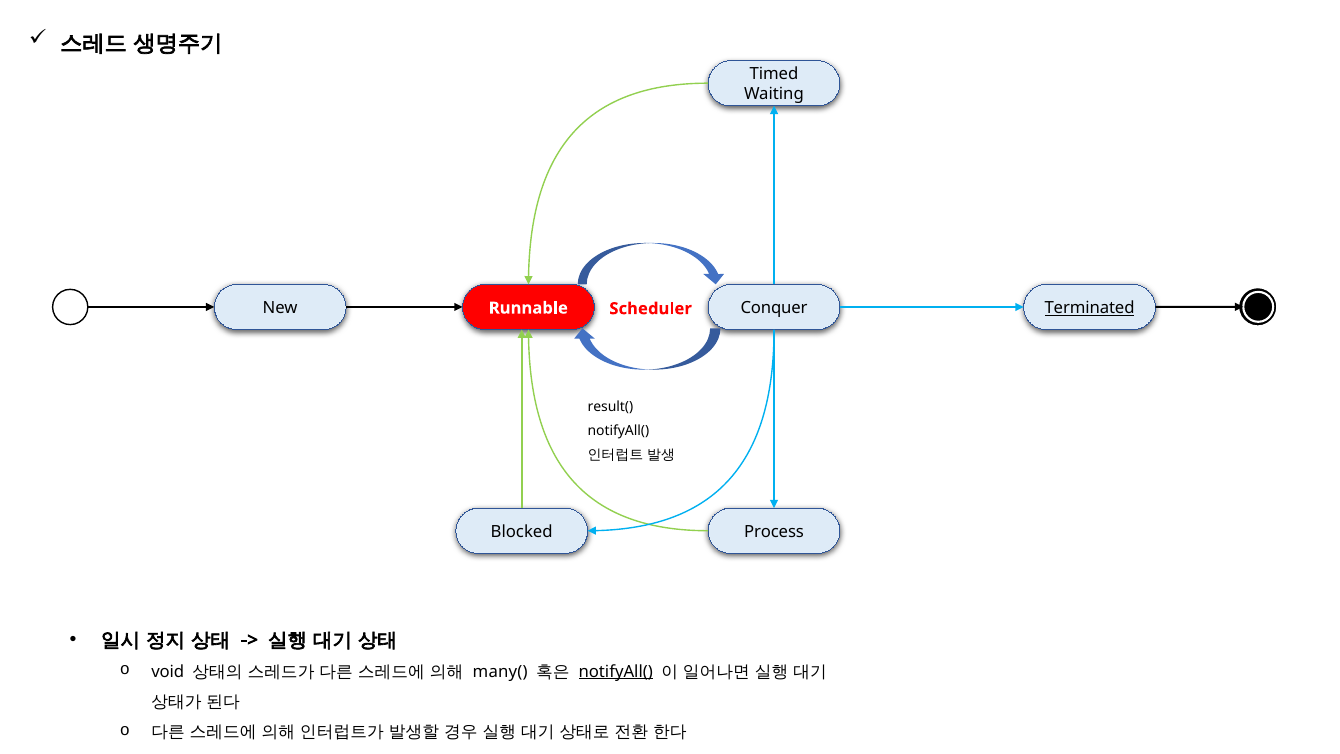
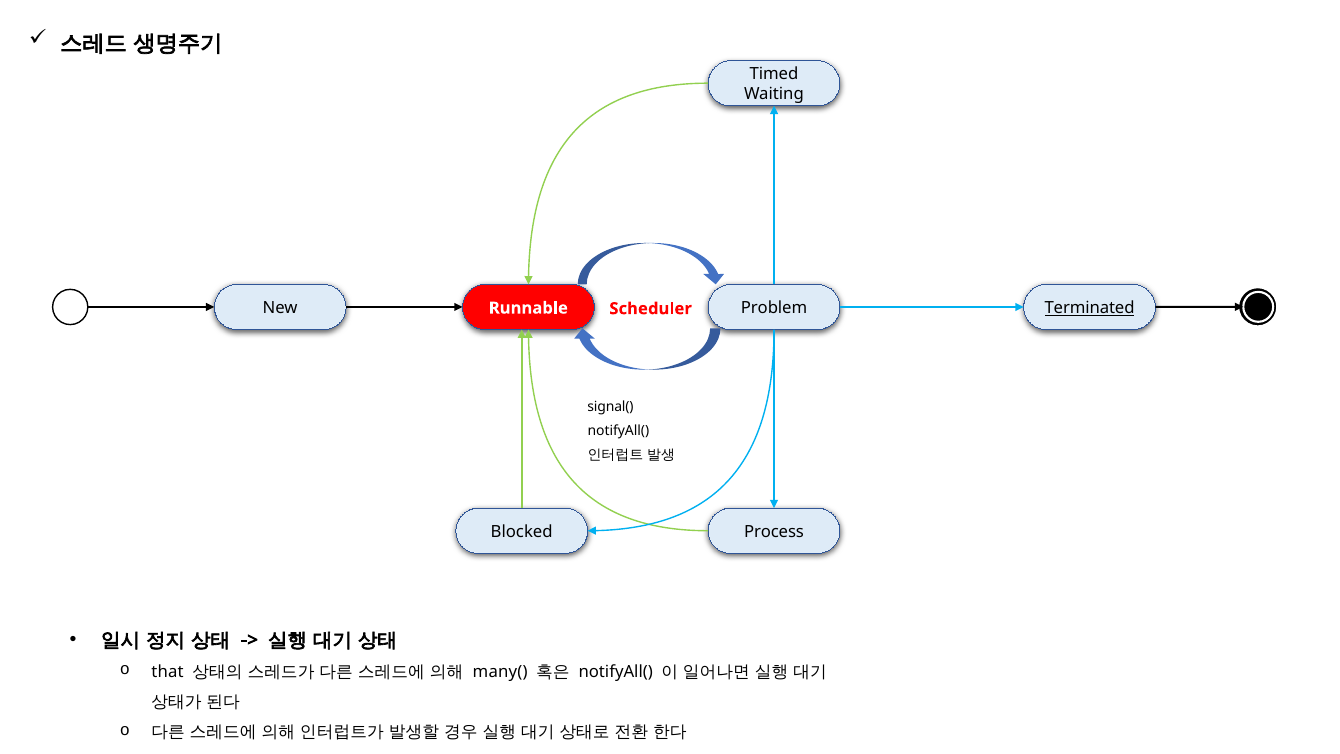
Conquer: Conquer -> Problem
result(: result( -> signal(
void: void -> that
notifyAll( at (616, 671) underline: present -> none
